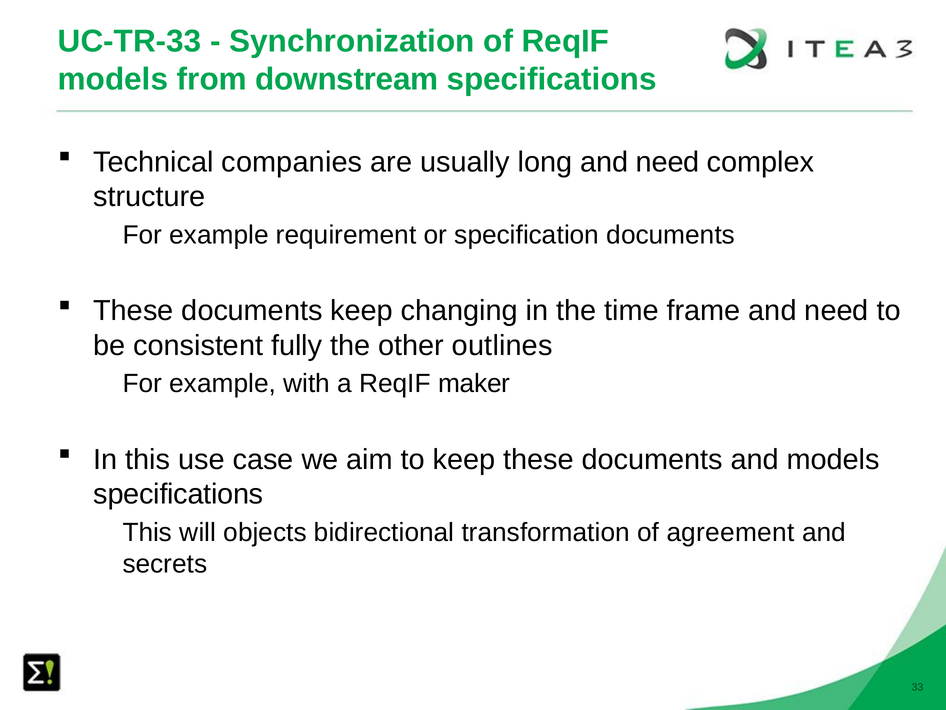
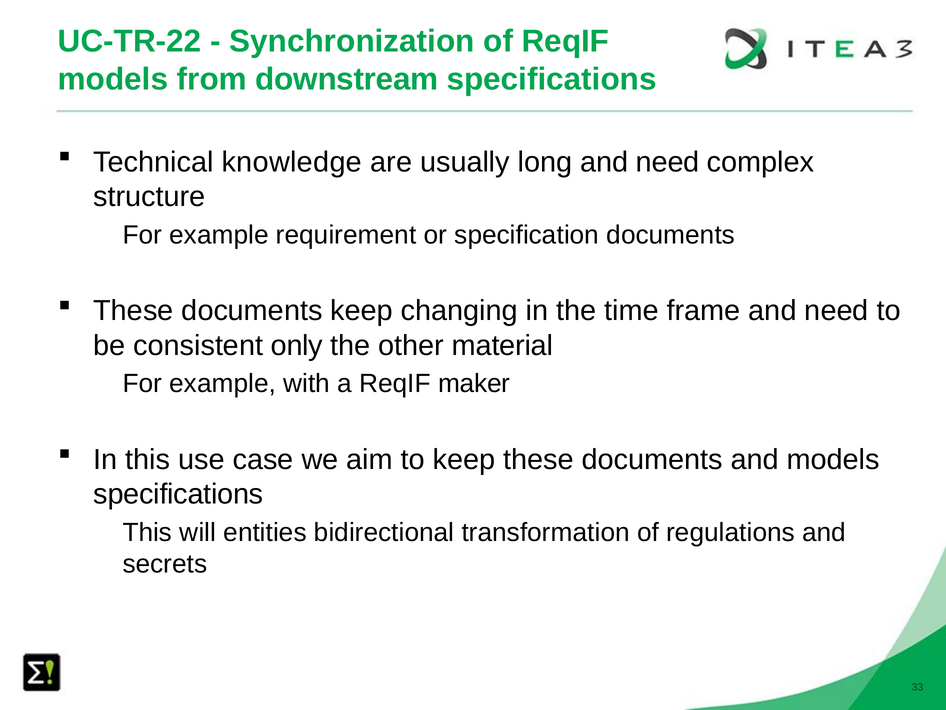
UC-TR-33: UC-TR-33 -> UC-TR-22
companies: companies -> knowledge
fully: fully -> only
outlines: outlines -> material
objects: objects -> entities
agreement: agreement -> regulations
